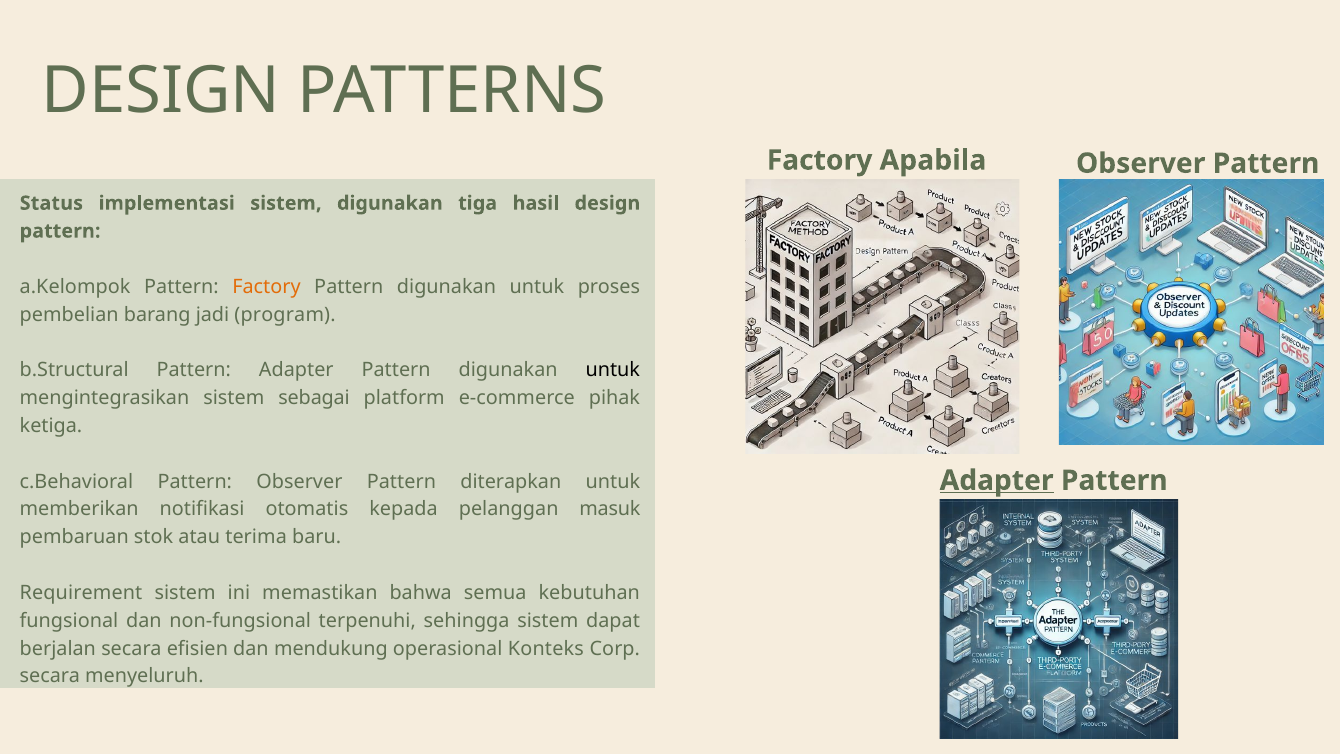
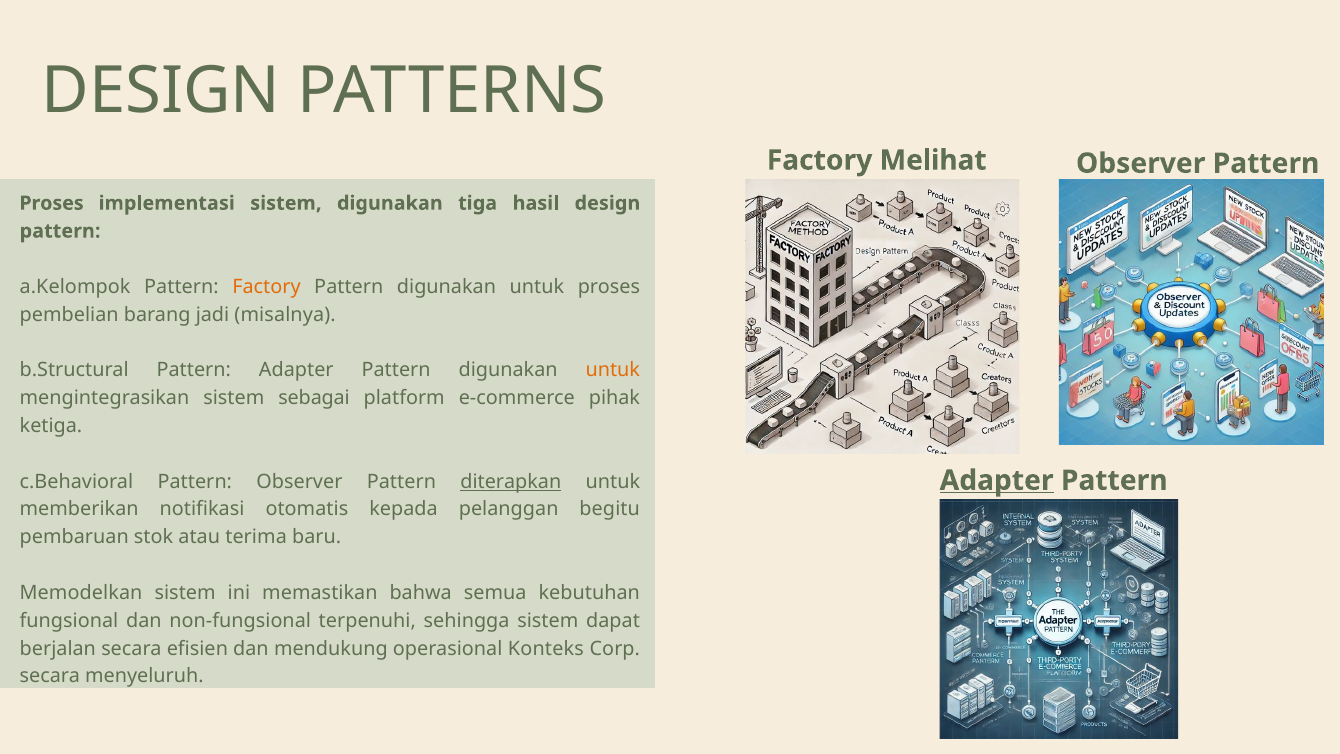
Apabila: Apabila -> Melihat
Status at (51, 203): Status -> Proses
program: program -> misalnya
untuk at (613, 370) colour: black -> orange
diterapkan underline: none -> present
masuk: masuk -> begitu
Requirement: Requirement -> Memodelkan
